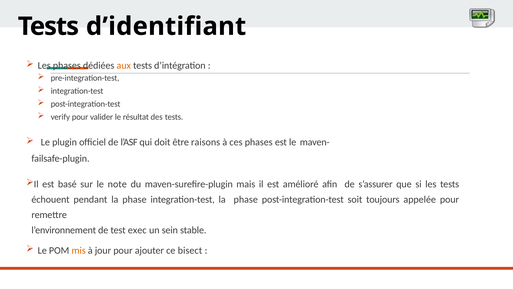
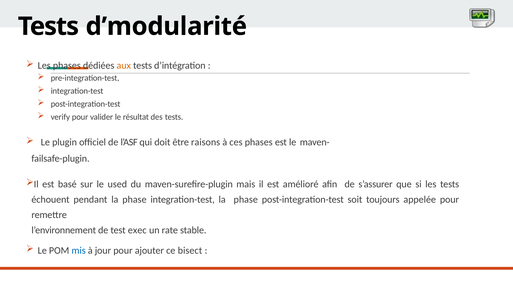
d’identifiant: d’identifiant -> d’modularité
note: note -> used
sein: sein -> rate
mis colour: orange -> blue
